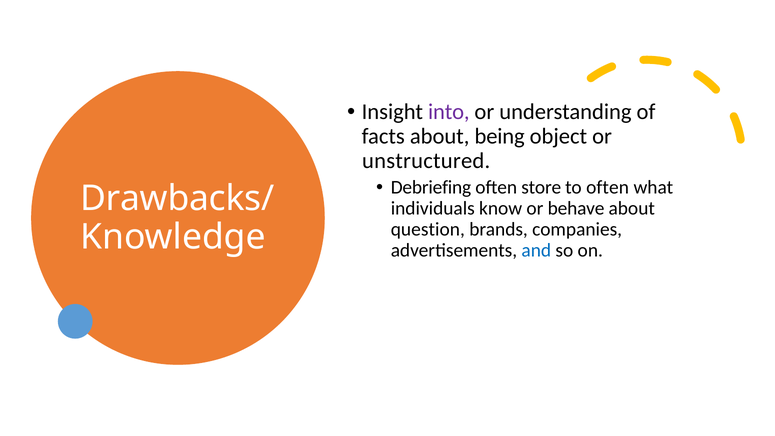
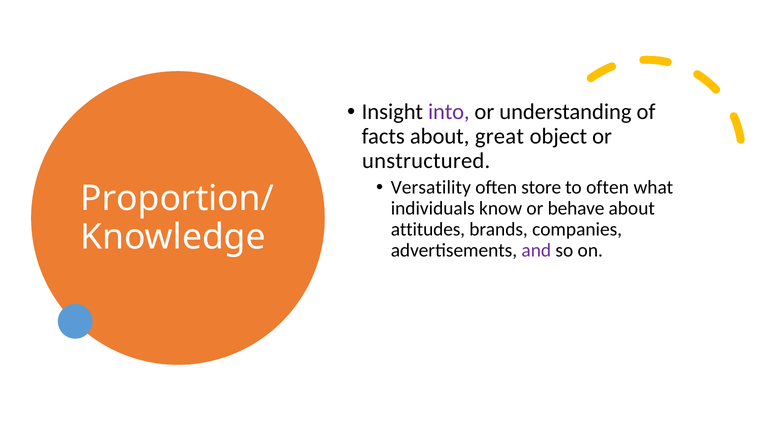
being: being -> great
Debriefing: Debriefing -> Versatility
Drawbacks/: Drawbacks/ -> Proportion/
question: question -> attitudes
and colour: blue -> purple
